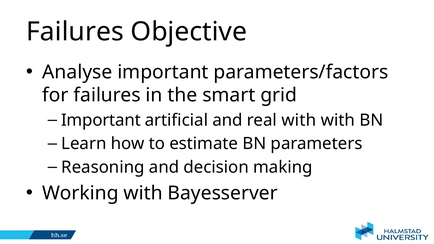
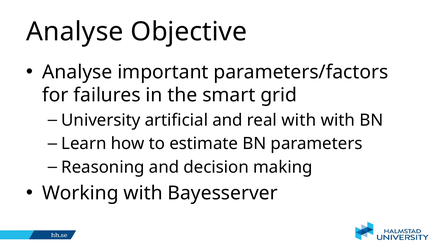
Failures at (75, 32): Failures -> Analyse
Important at (101, 120): Important -> University
